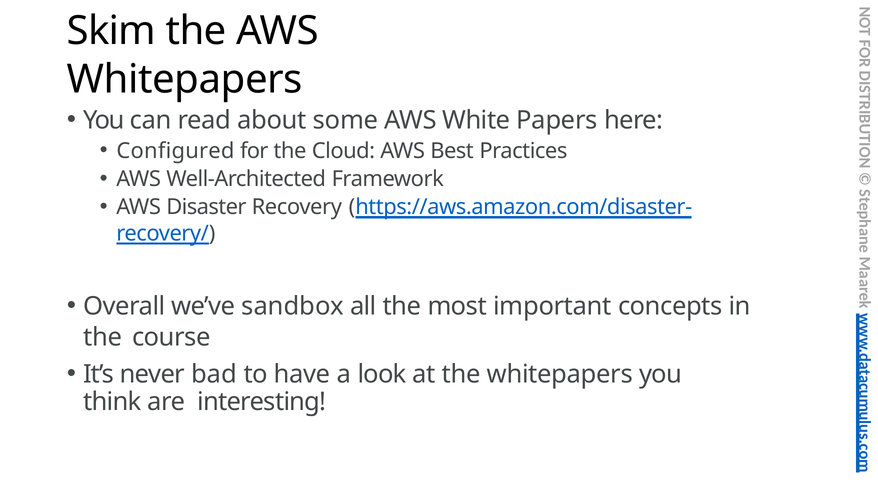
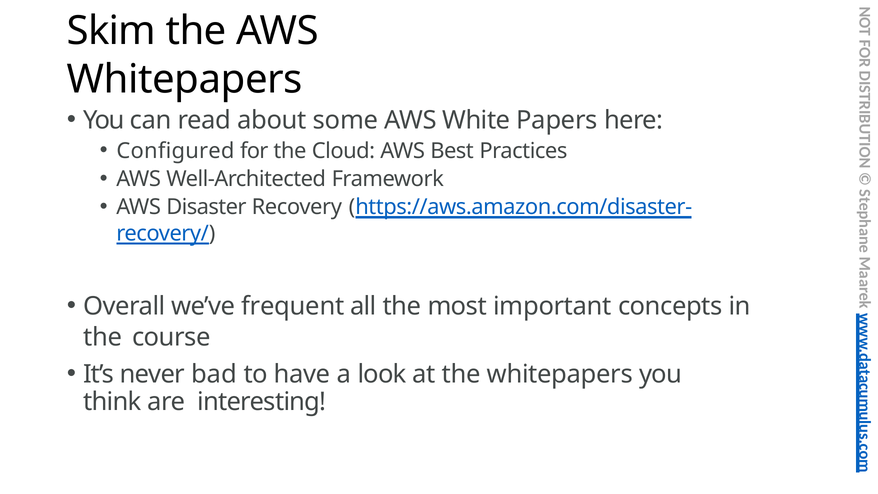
sandbox: sandbox -> frequent
